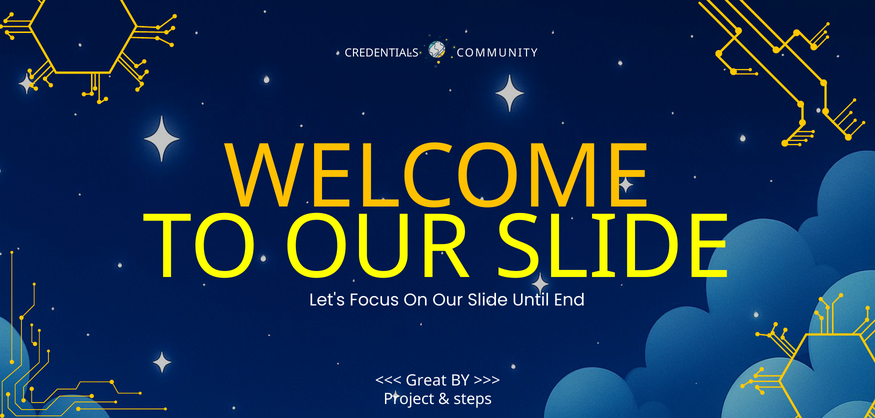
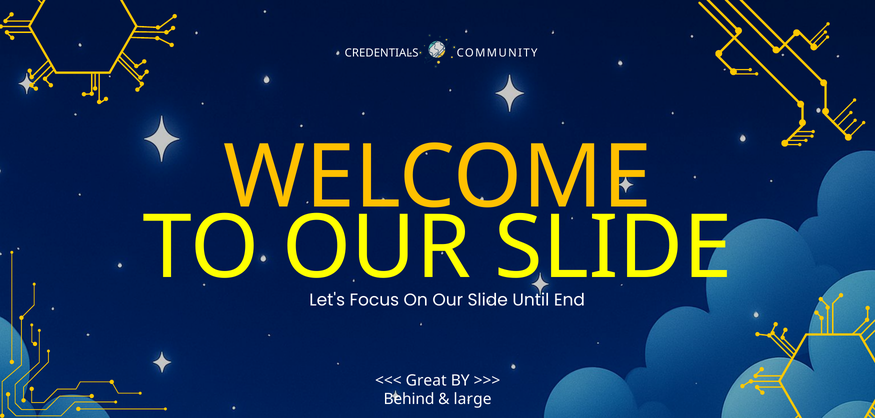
Project: Project -> Behind
steps: steps -> large
